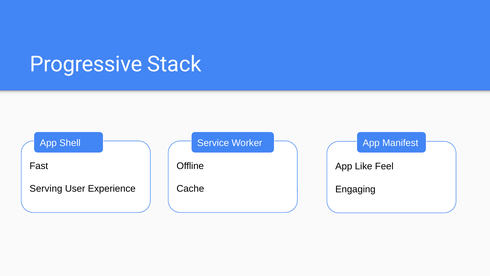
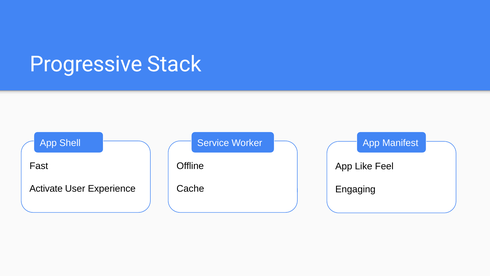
Serving: Serving -> Activate
